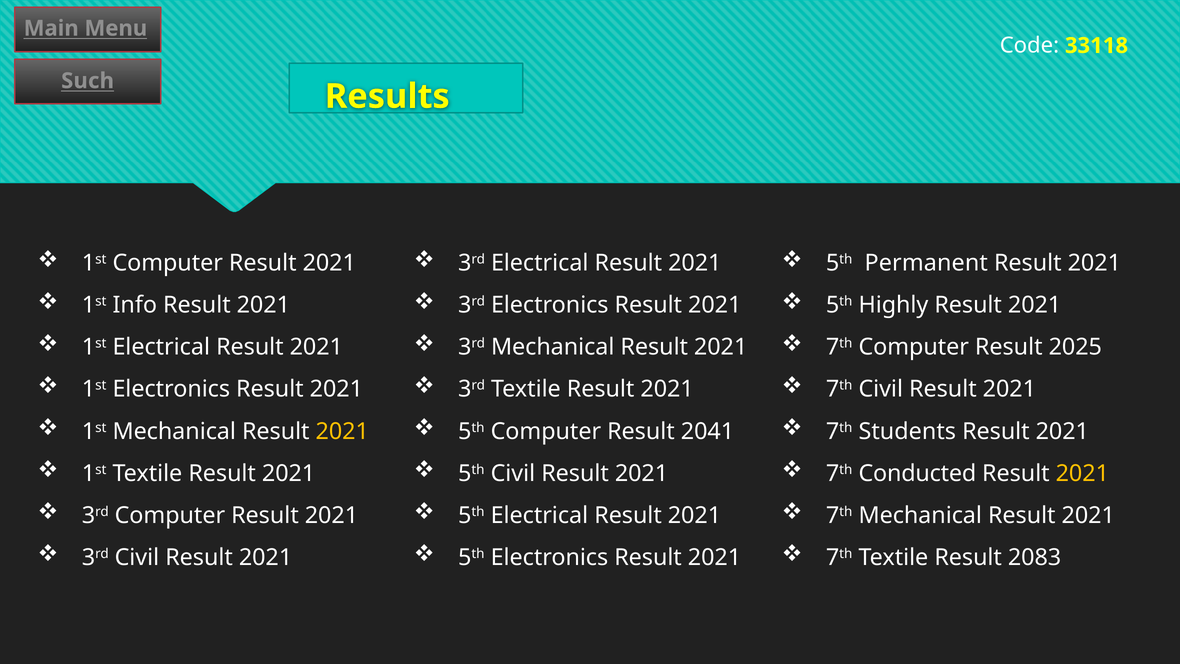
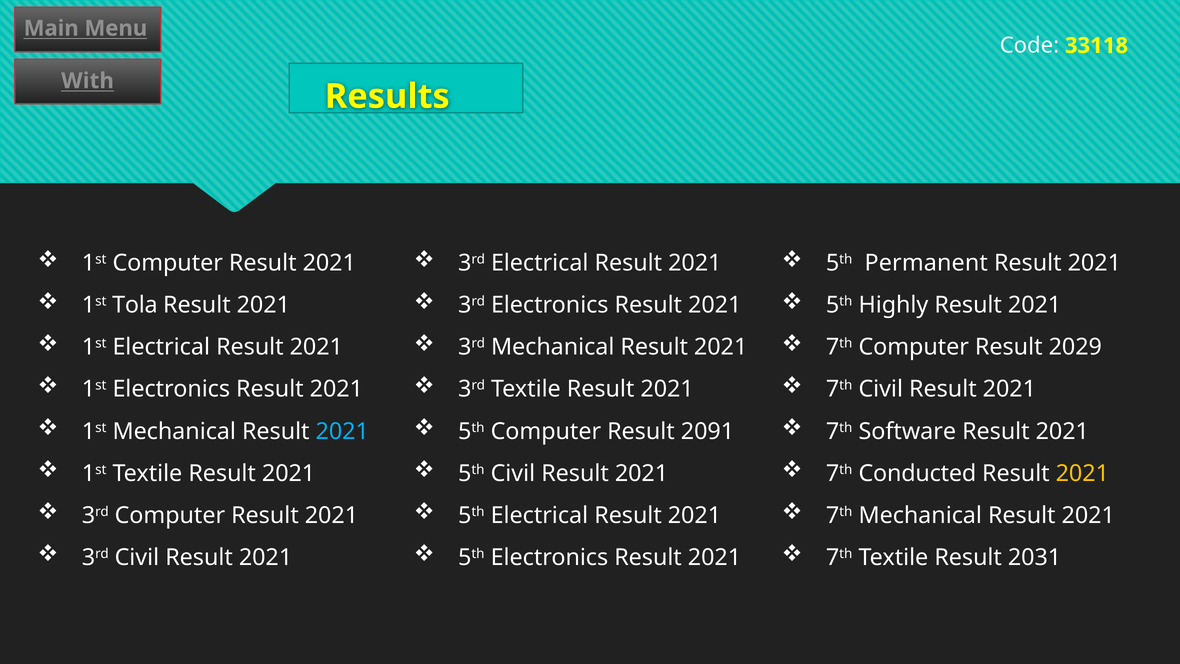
Such: Such -> With
Info: Info -> Tola
2025: 2025 -> 2029
2021 at (342, 431) colour: yellow -> light blue
2041: 2041 -> 2091
Students: Students -> Software
2083: 2083 -> 2031
